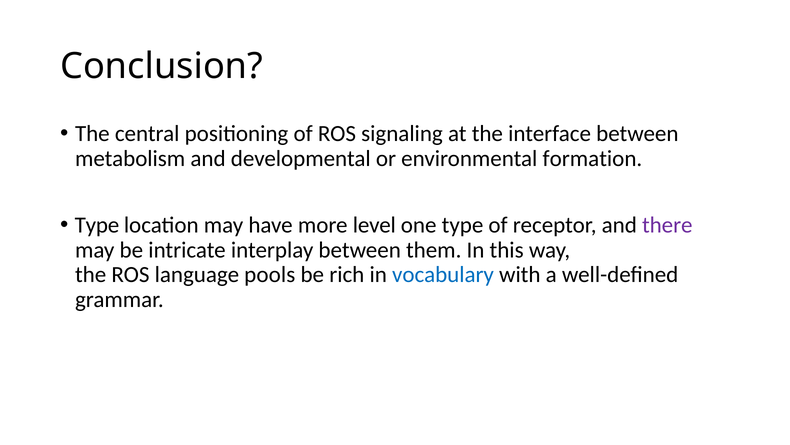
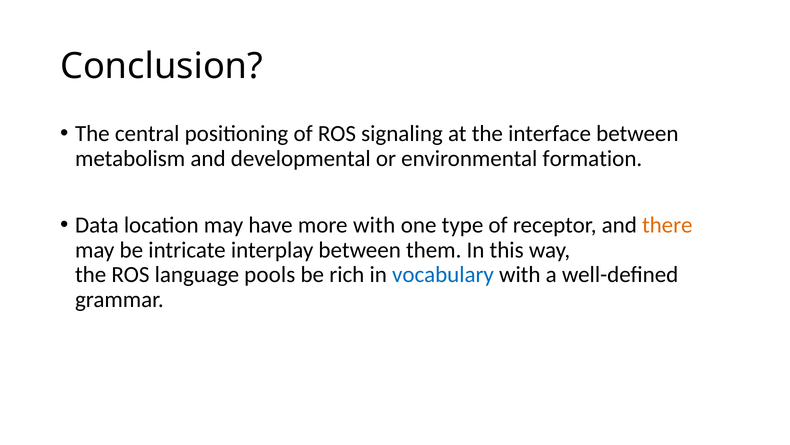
Type at (97, 225): Type -> Data
more level: level -> with
there colour: purple -> orange
